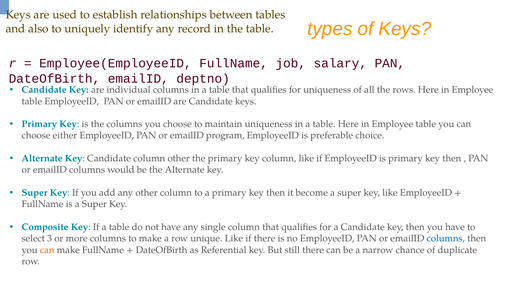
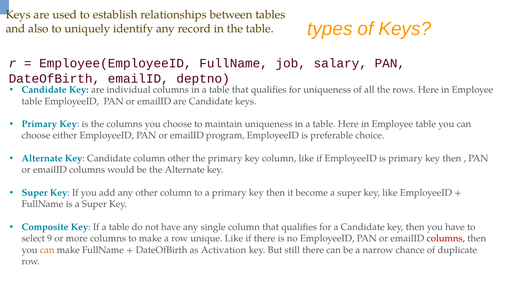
3: 3 -> 9
columns at (446, 238) colour: blue -> red
Referential: Referential -> Activation
